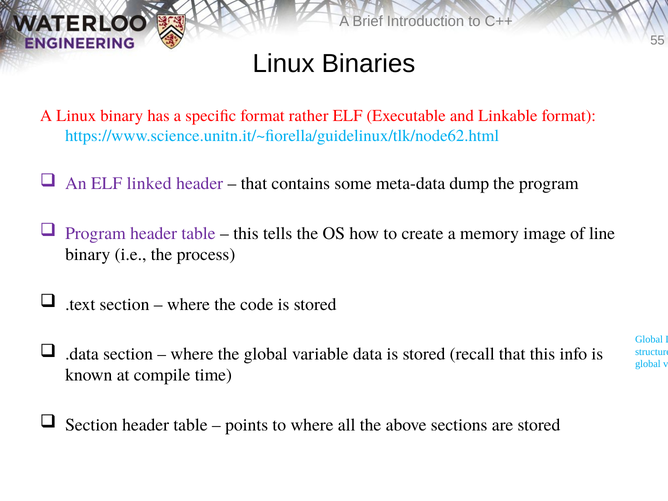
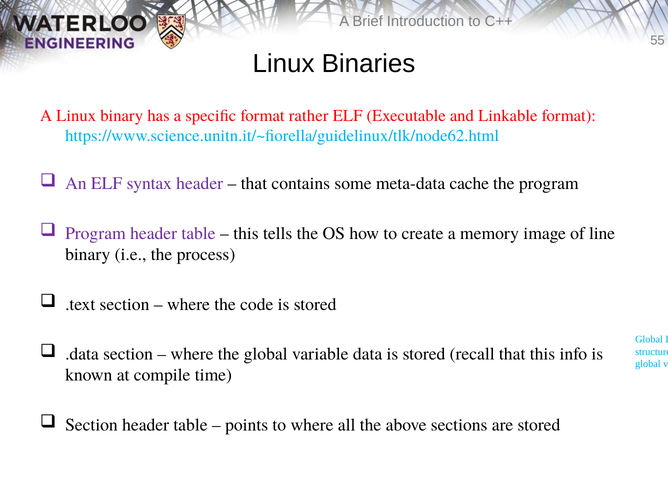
linked: linked -> syntax
dump: dump -> cache
